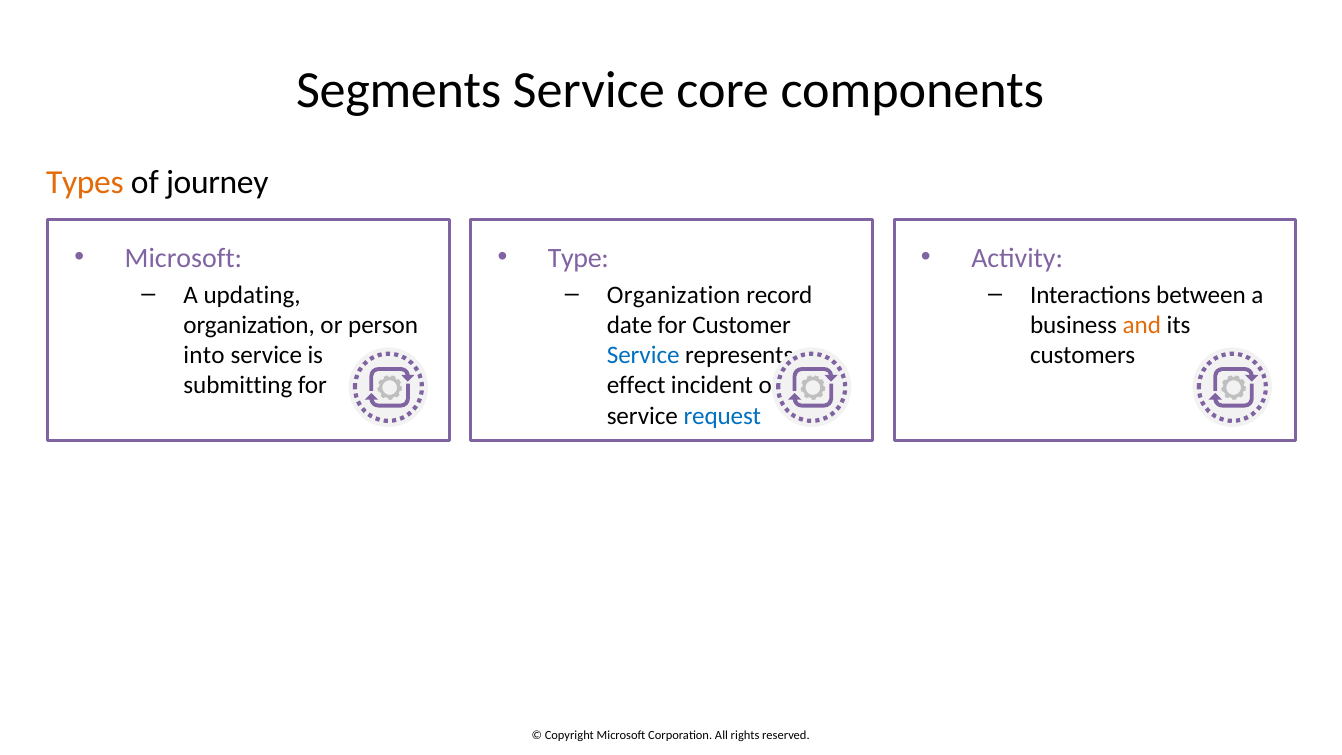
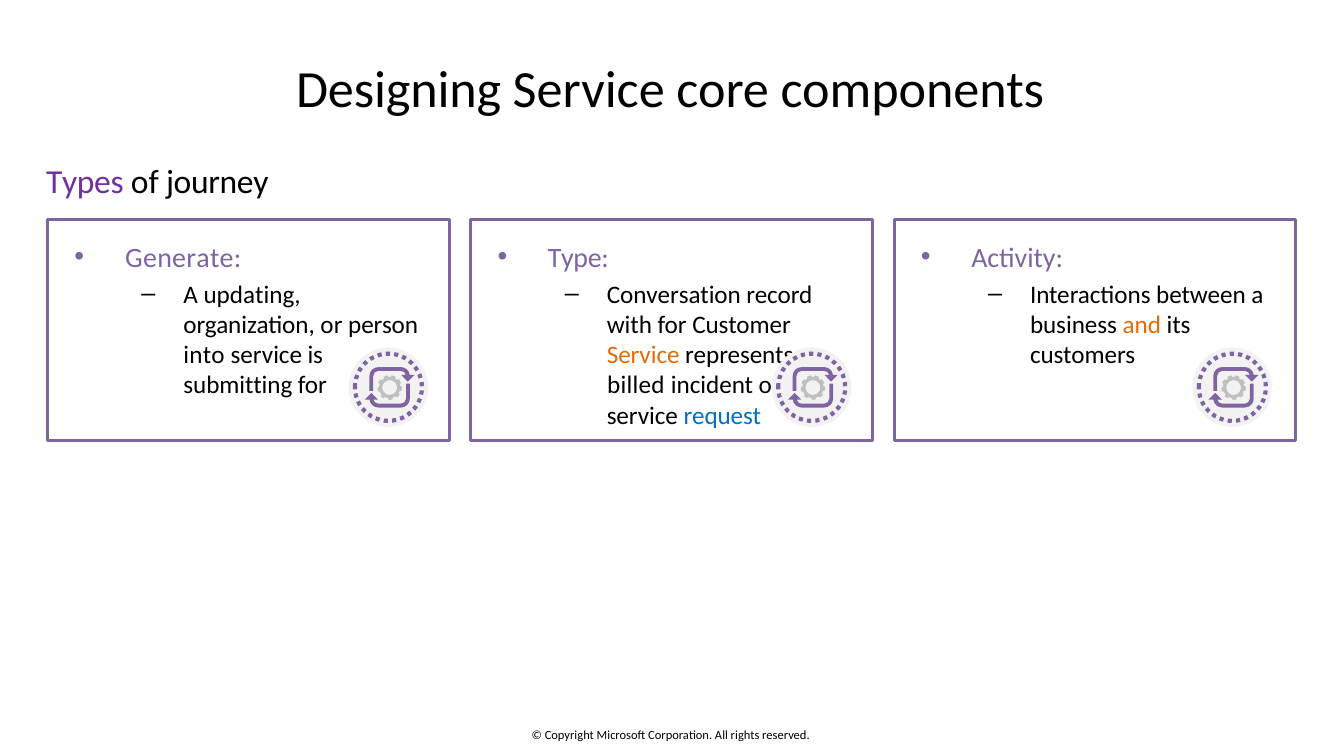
Segments: Segments -> Designing
Types colour: orange -> purple
Microsoft at (183, 258): Microsoft -> Generate
Organization at (674, 295): Organization -> Conversation
date: date -> with
Service at (643, 355) colour: blue -> orange
effect: effect -> billed
